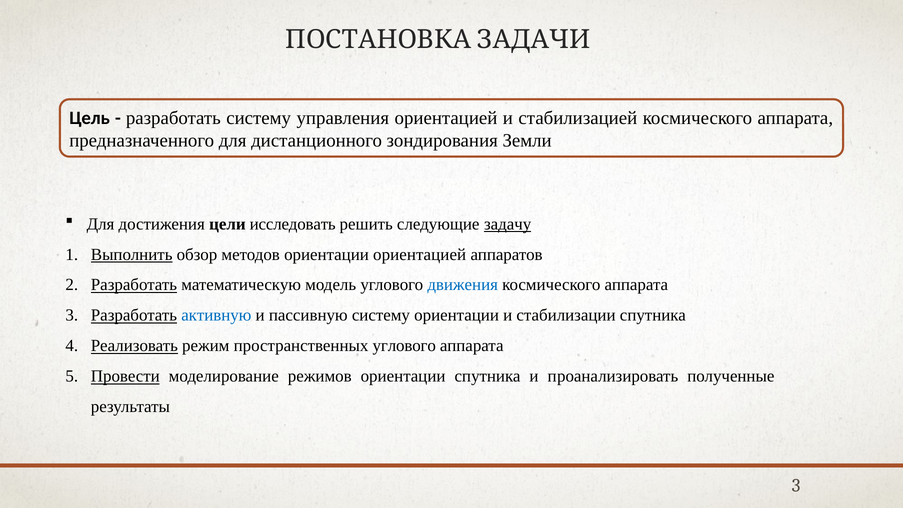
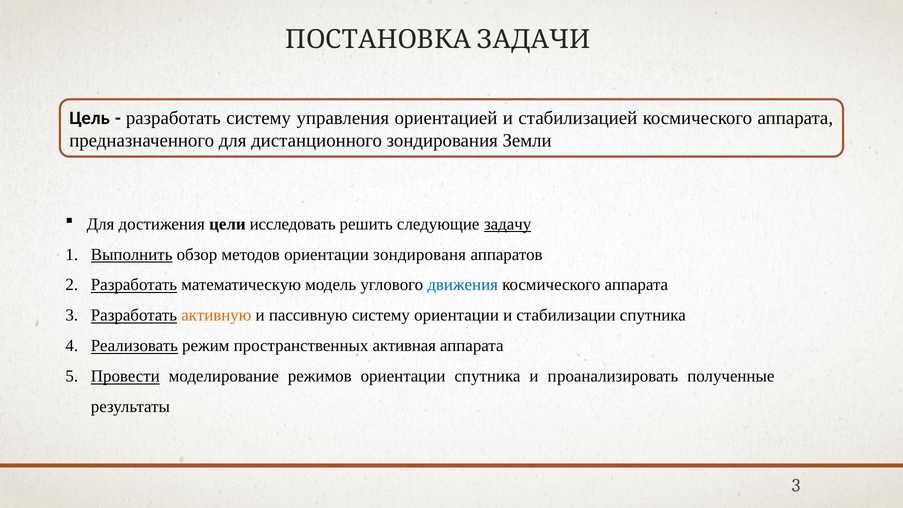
ориентации ориентацией: ориентацией -> зондированя
активную colour: blue -> orange
пространственных углового: углового -> активная
